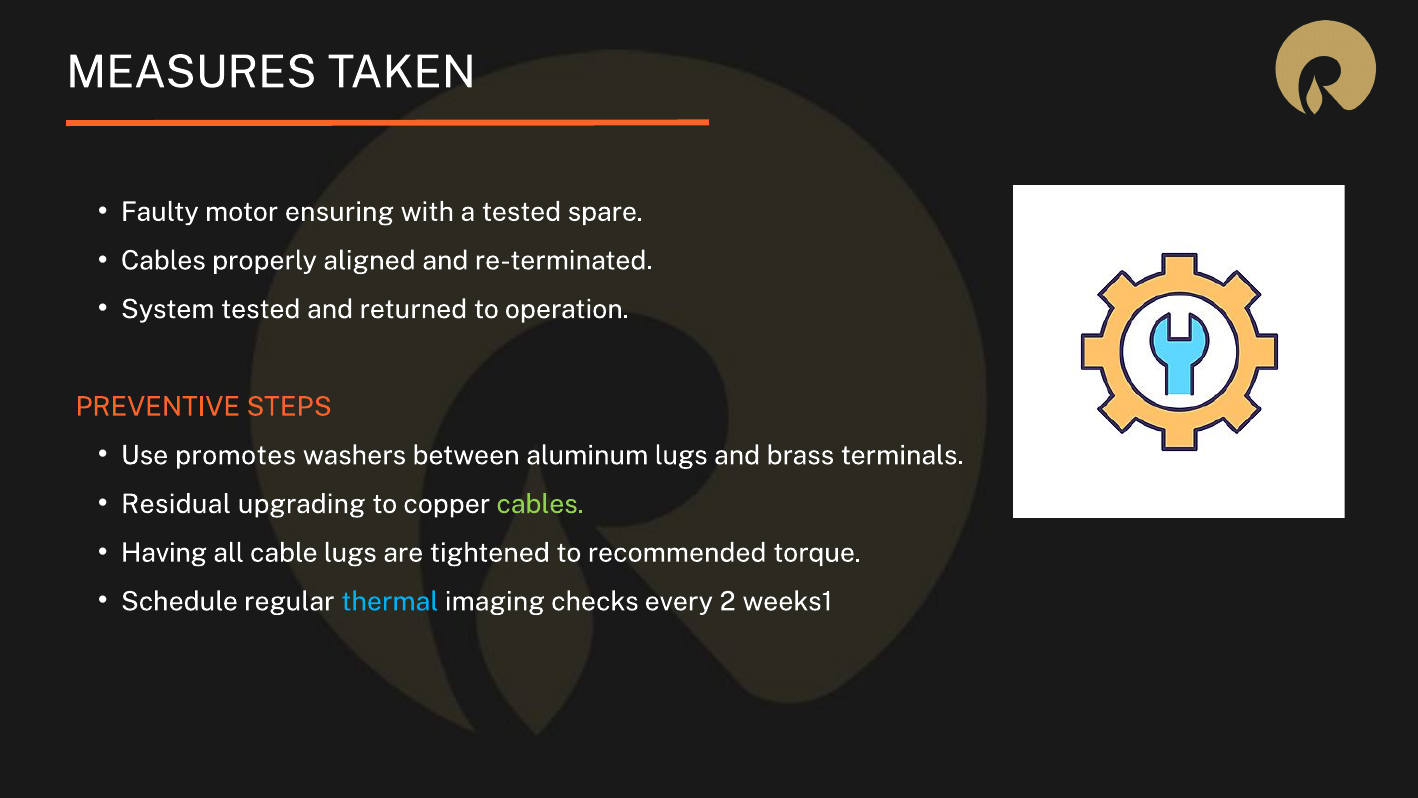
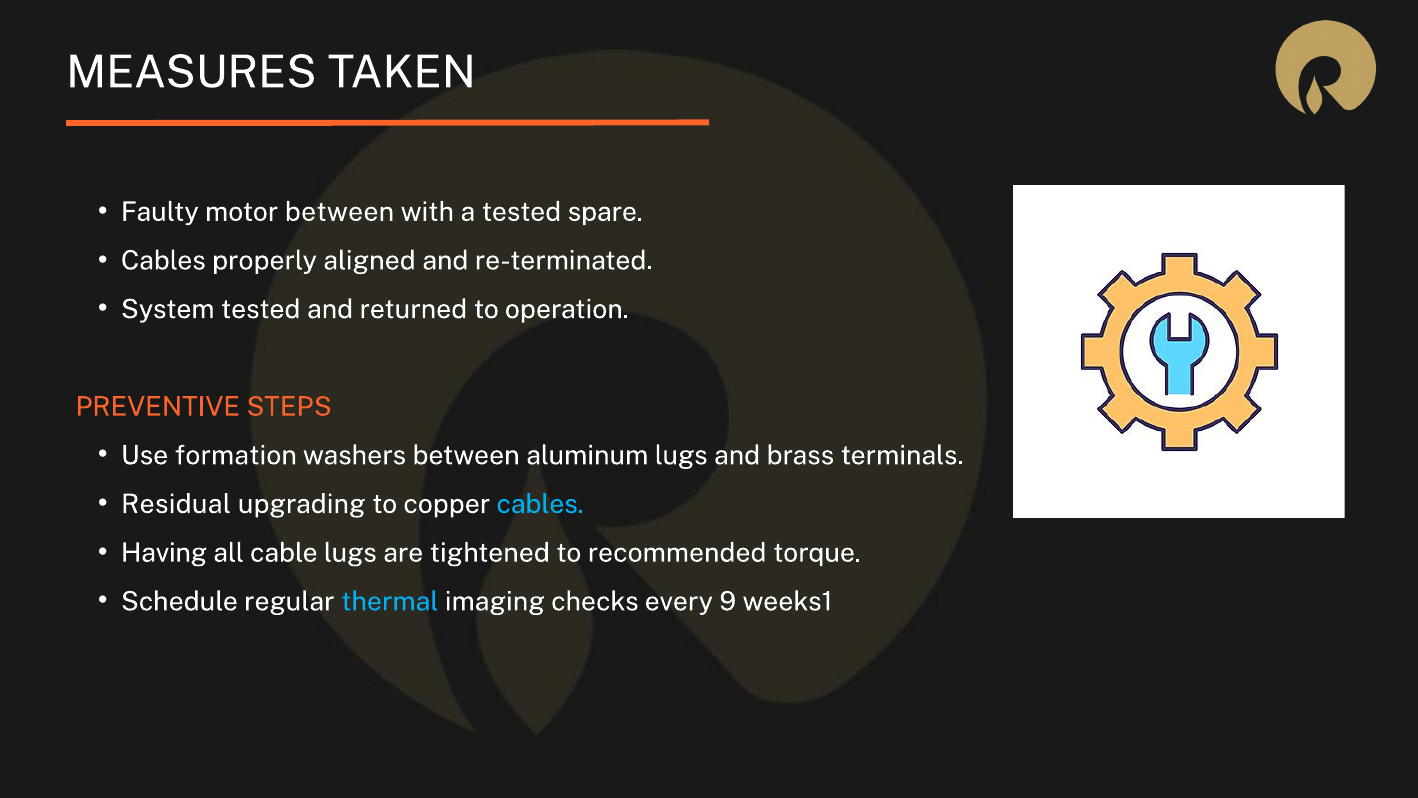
motor ensuring: ensuring -> between
promotes: promotes -> formation
cables at (540, 504) colour: light green -> light blue
2: 2 -> 9
